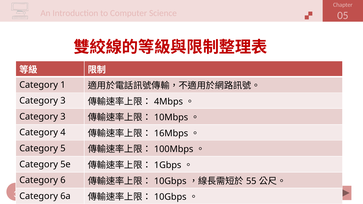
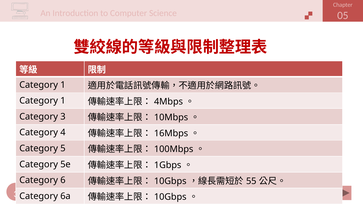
3 at (63, 101): 3 -> 1
